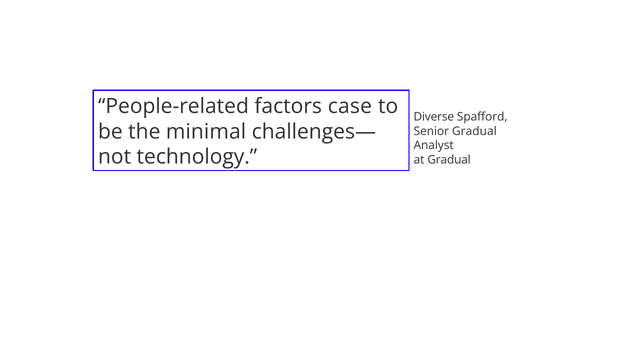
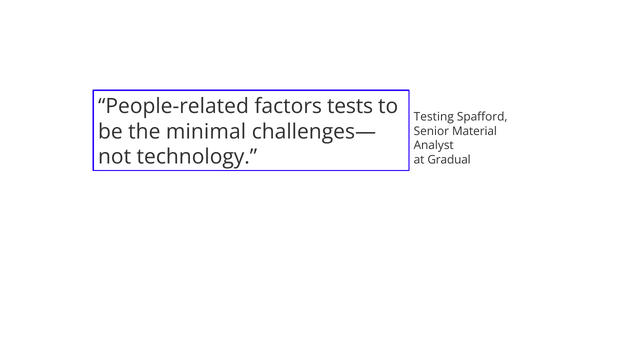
case: case -> tests
Diverse: Diverse -> Testing
Senior Gradual: Gradual -> Material
